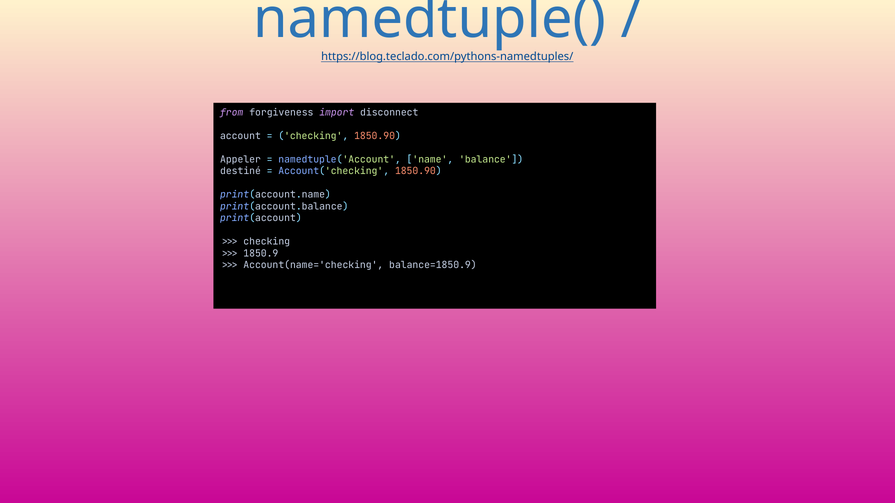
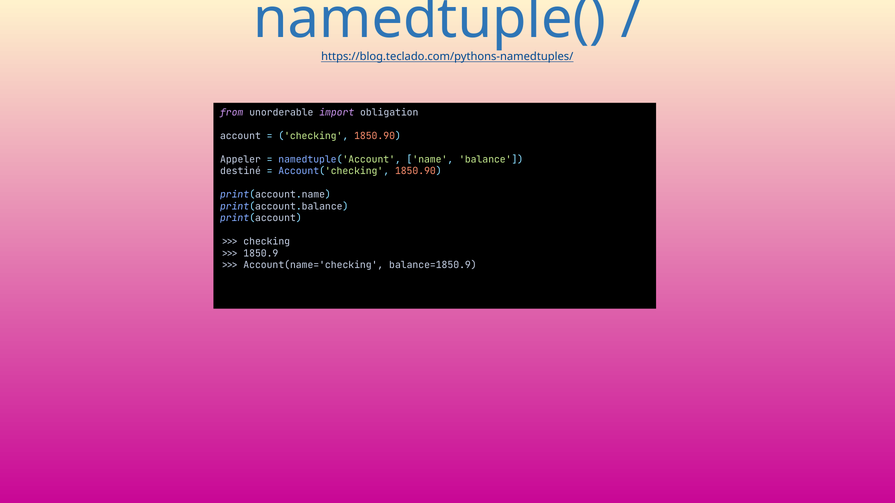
forgiveness: forgiveness -> unorderable
disconnect: disconnect -> obligation
